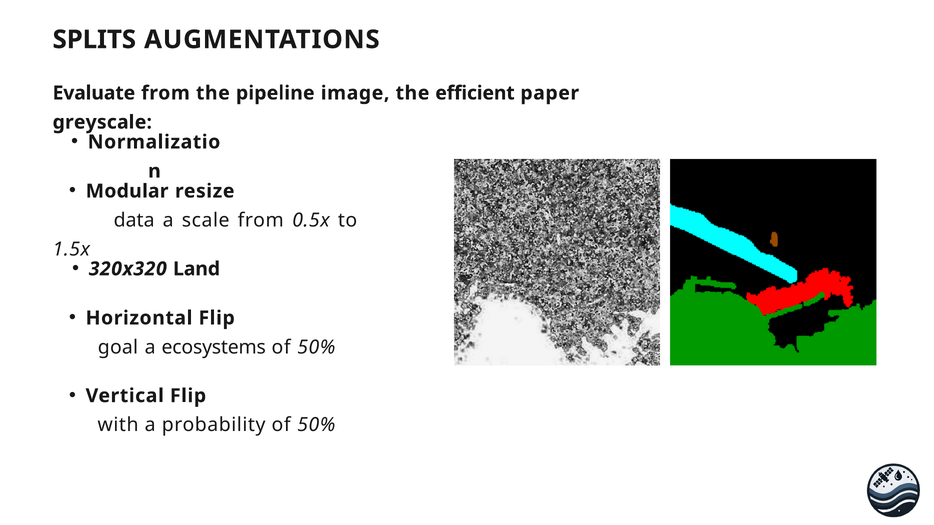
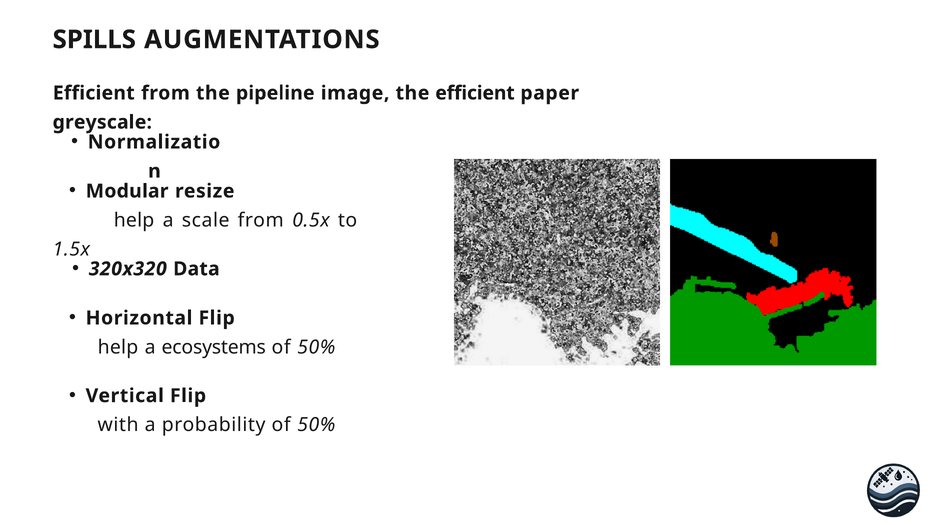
SPLITS: SPLITS -> SPILLS
Evaluate at (94, 93): Evaluate -> Efficient
data at (134, 220): data -> help
Land: Land -> Data
goal at (118, 347): goal -> help
